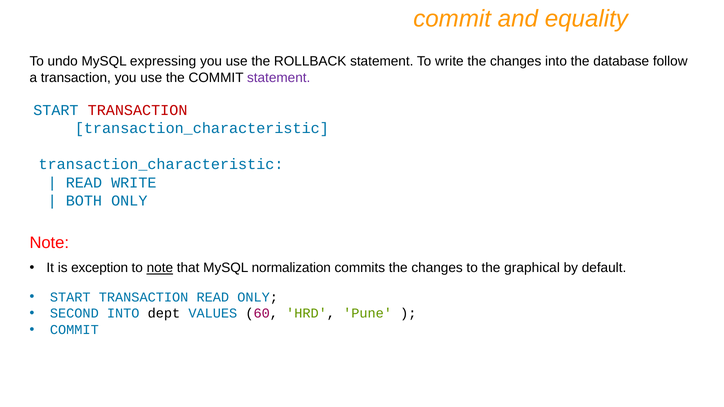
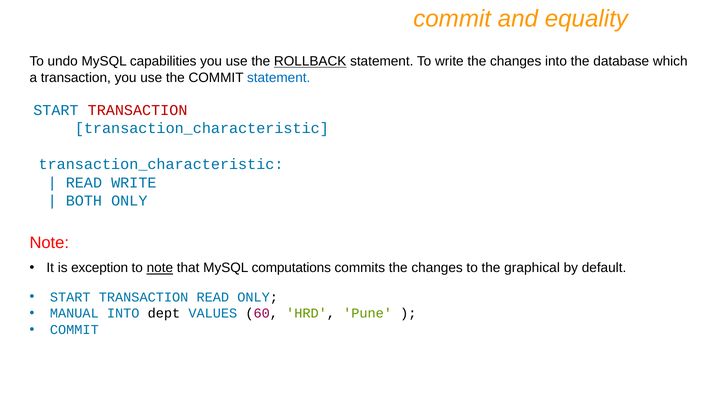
expressing: expressing -> capabilities
ROLLBACK underline: none -> present
follow: follow -> which
statement at (279, 78) colour: purple -> blue
normalization: normalization -> computations
SECOND: SECOND -> MANUAL
